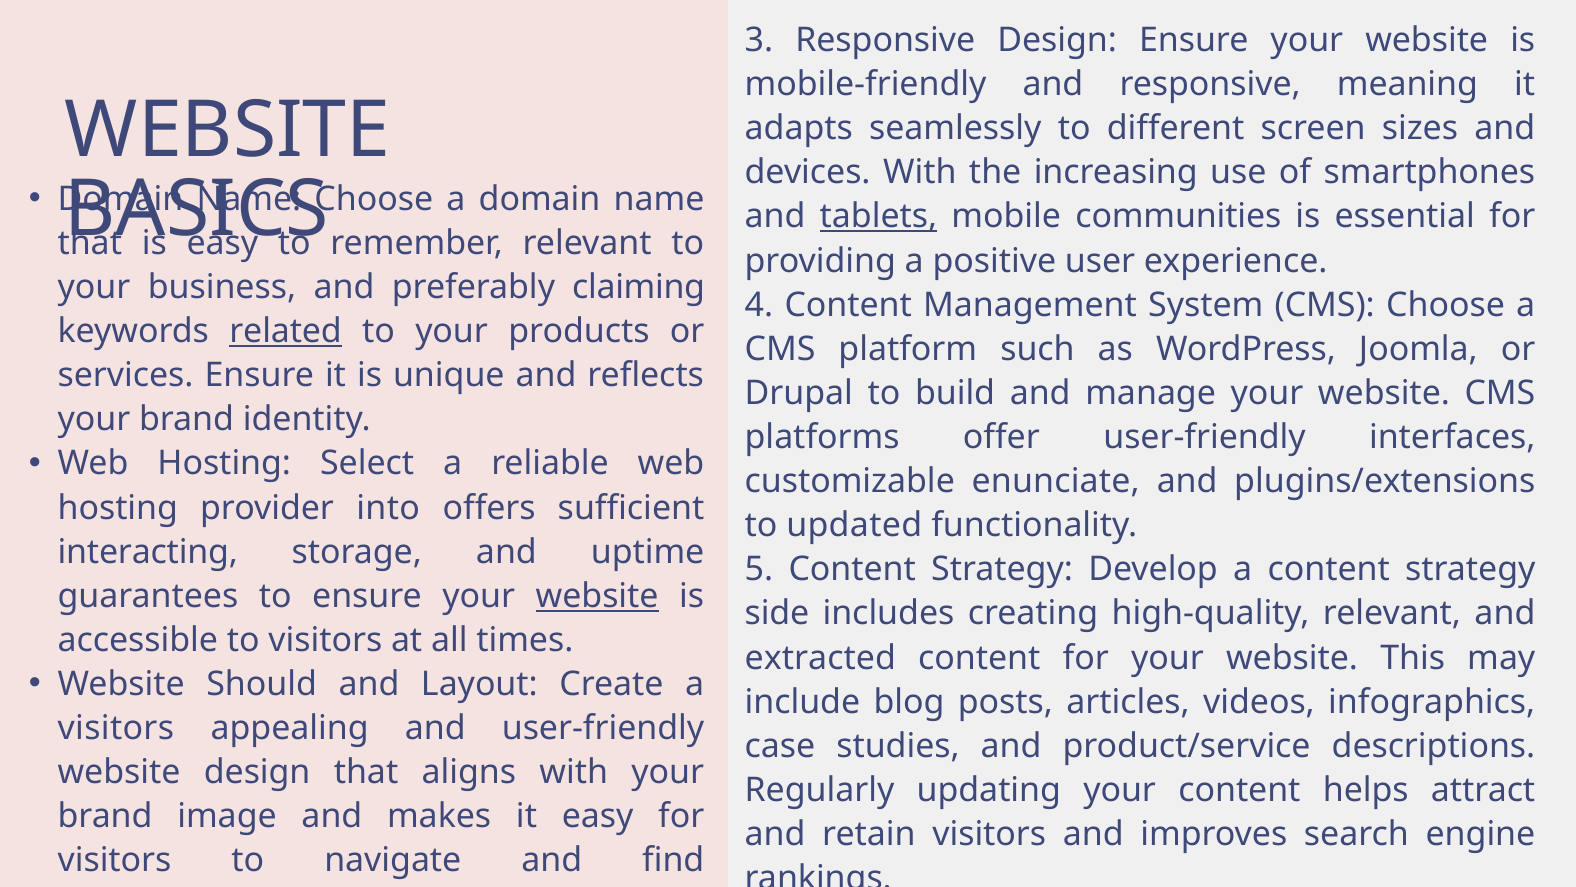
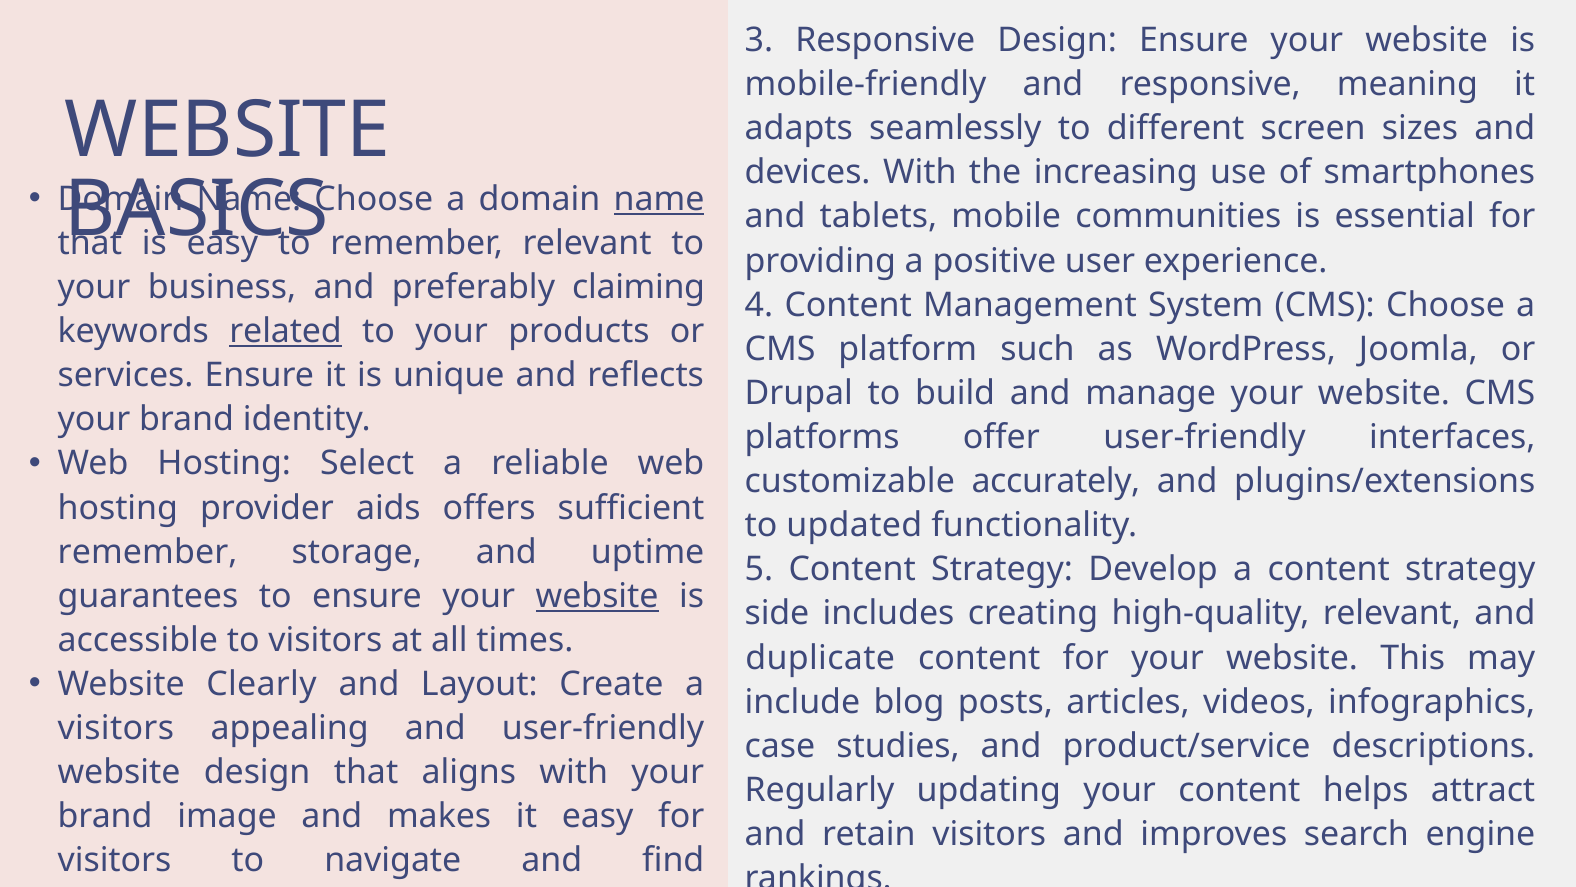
name at (659, 199) underline: none -> present
tablets underline: present -> none
enunciate: enunciate -> accurately
into: into -> aids
interacting at (148, 552): interacting -> remember
extracted: extracted -> duplicate
Should: Should -> Clearly
